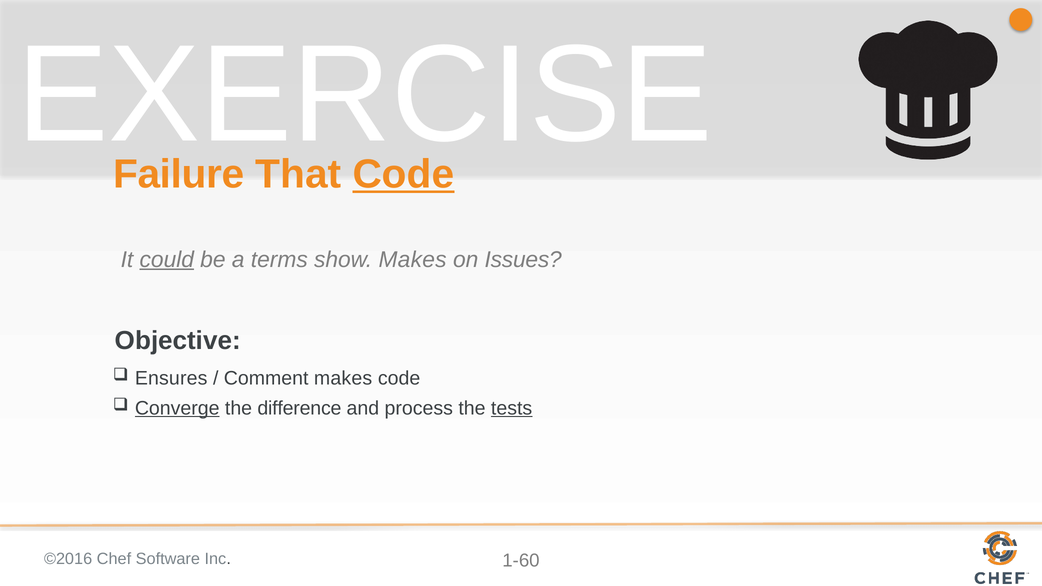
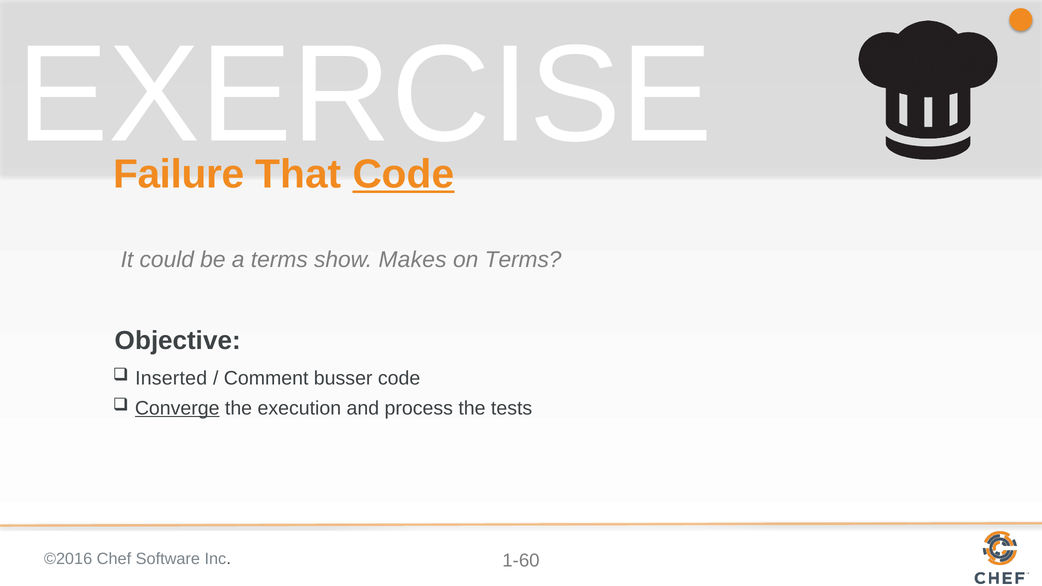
could underline: present -> none
on Issues: Issues -> Terms
Ensures: Ensures -> Inserted
Comment makes: makes -> busser
difference: difference -> execution
tests underline: present -> none
